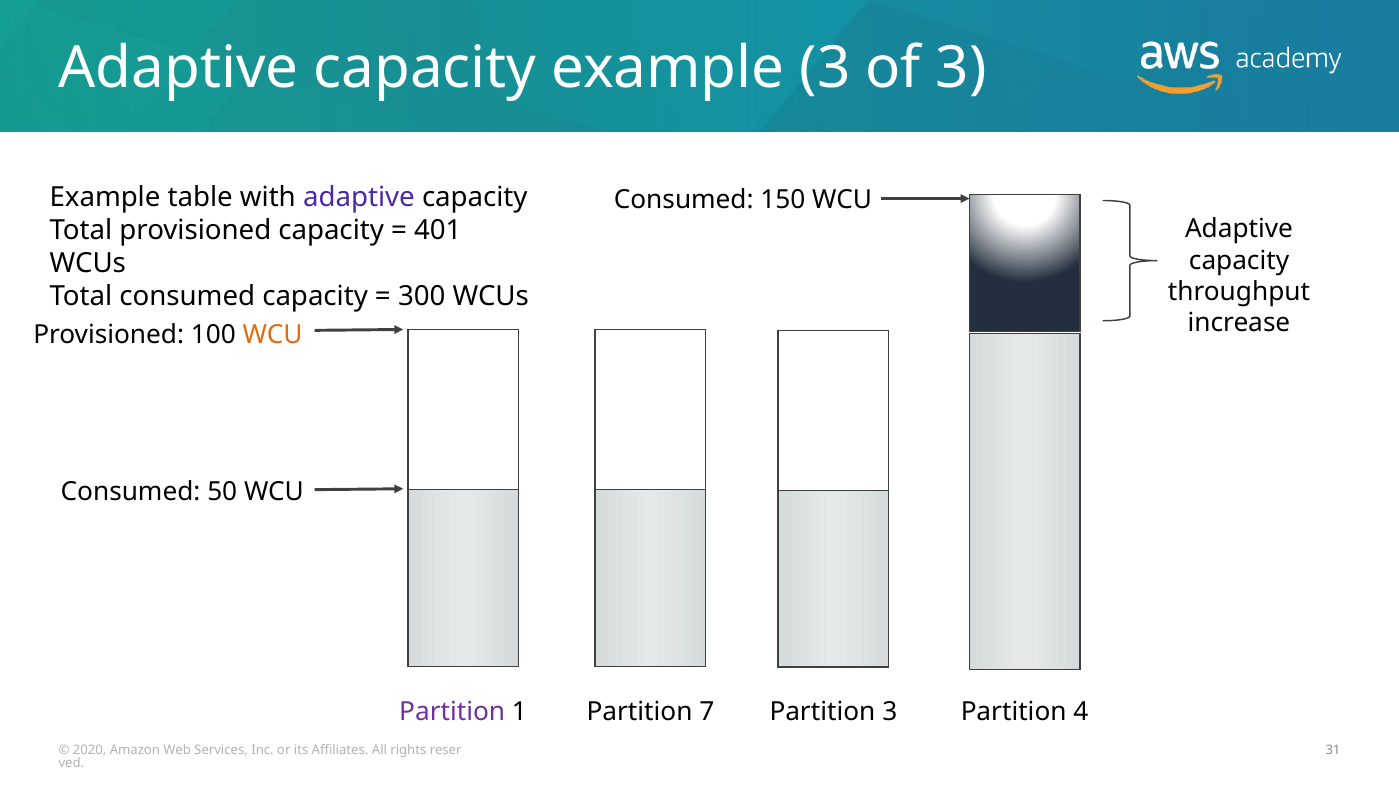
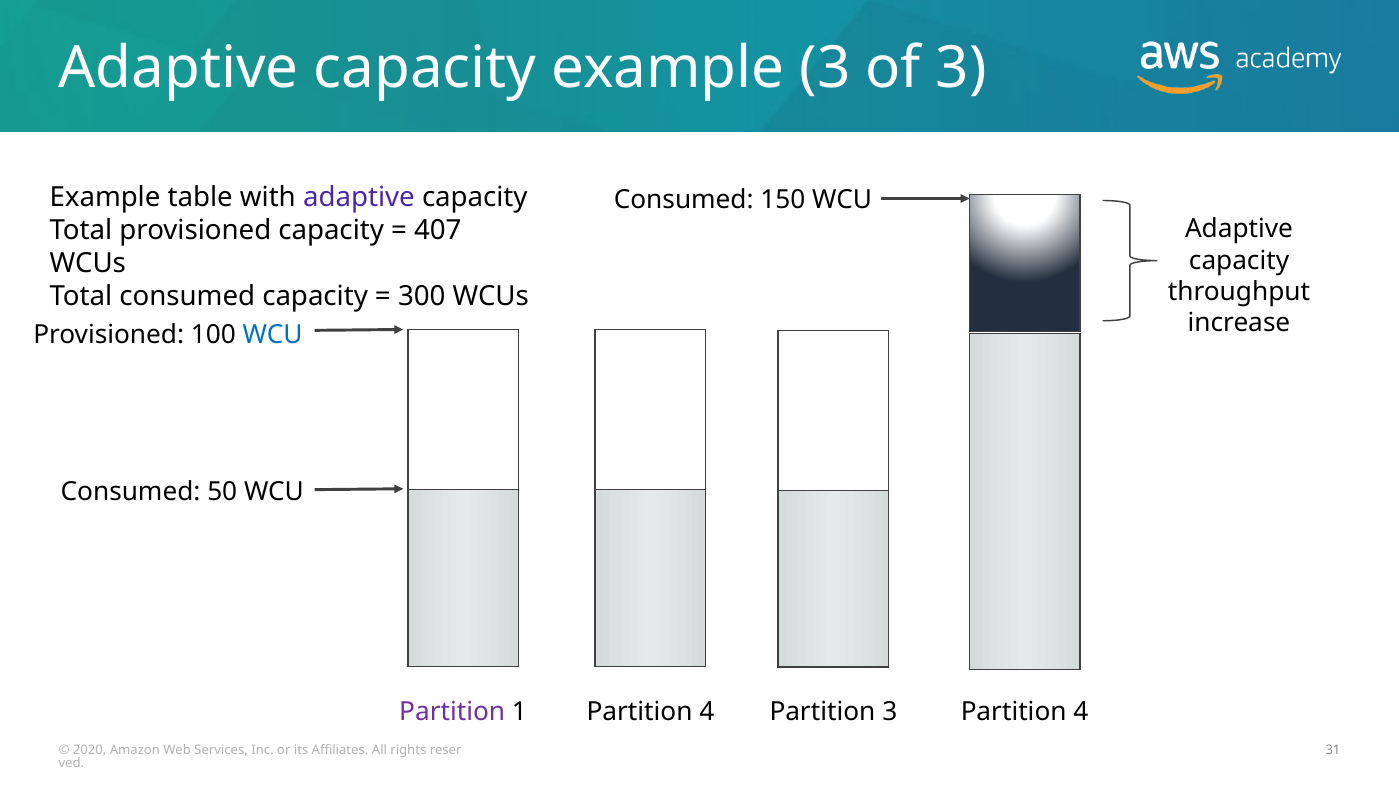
401: 401 -> 407
WCU at (273, 335) colour: orange -> blue
1 Partition 7: 7 -> 4
